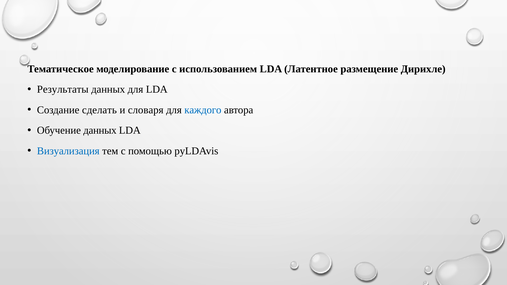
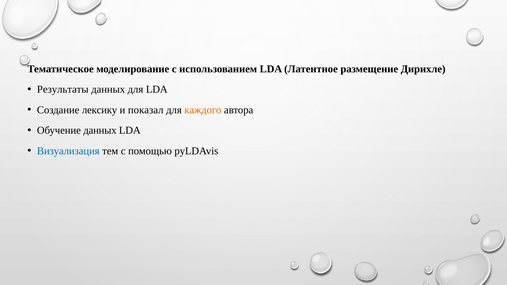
сделать: сделать -> лексику
словаря: словаря -> показал
каждого colour: blue -> orange
